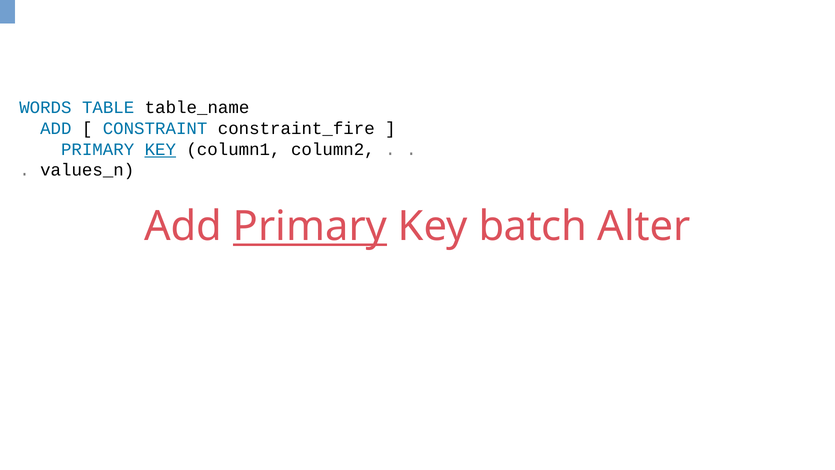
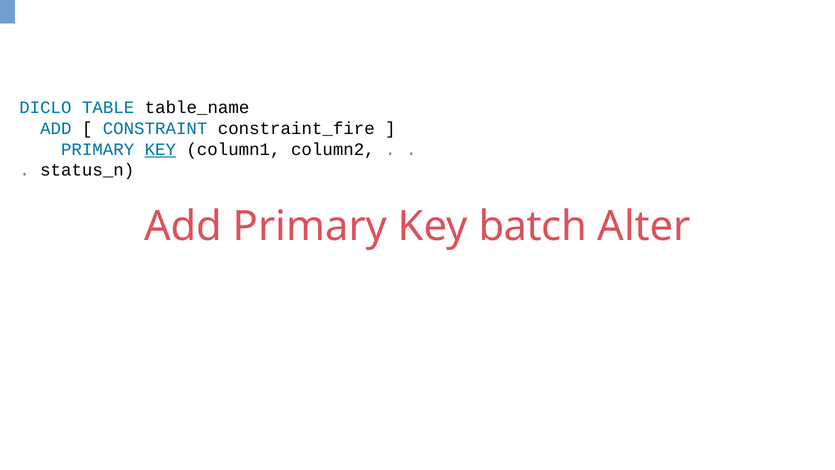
WORDS: WORDS -> DICLO
values_n: values_n -> status_n
Primary at (310, 226) underline: present -> none
